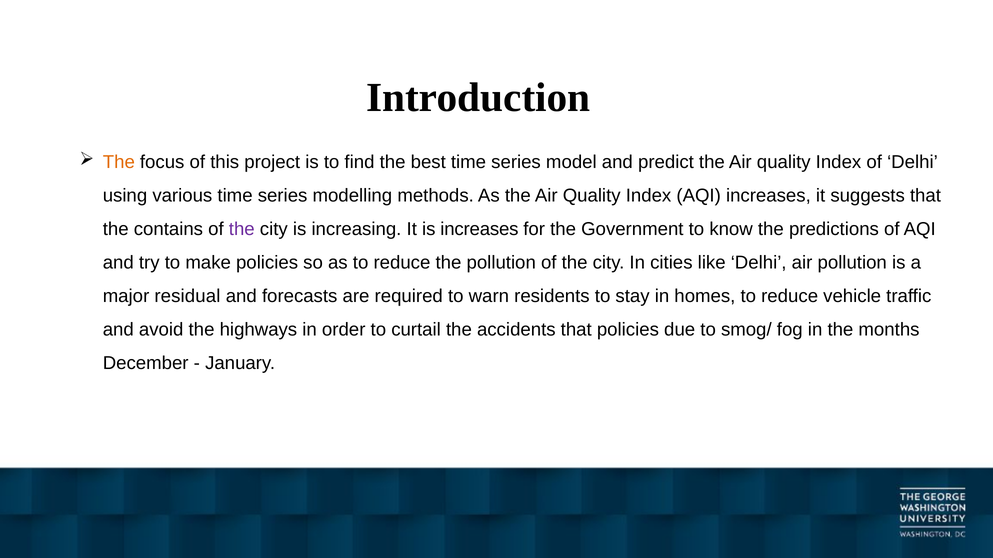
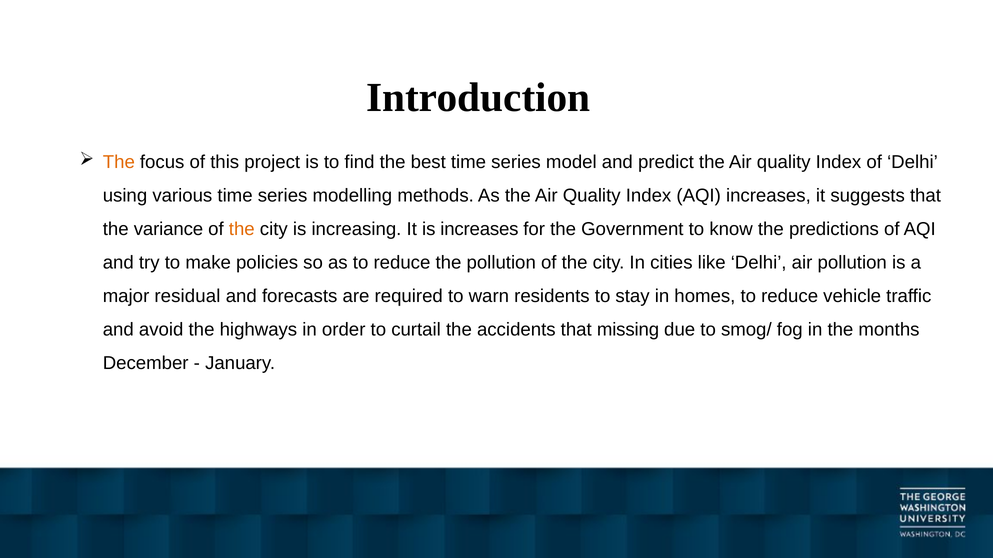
contains: contains -> variance
the at (242, 229) colour: purple -> orange
that policies: policies -> missing
